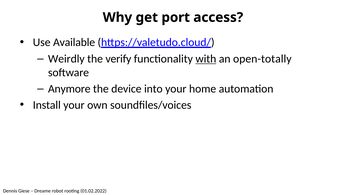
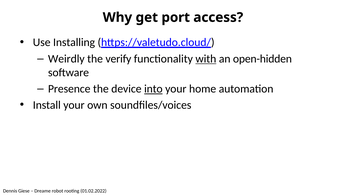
Available: Available -> Installing
open-totally: open-totally -> open-hidden
Anymore: Anymore -> Presence
into underline: none -> present
